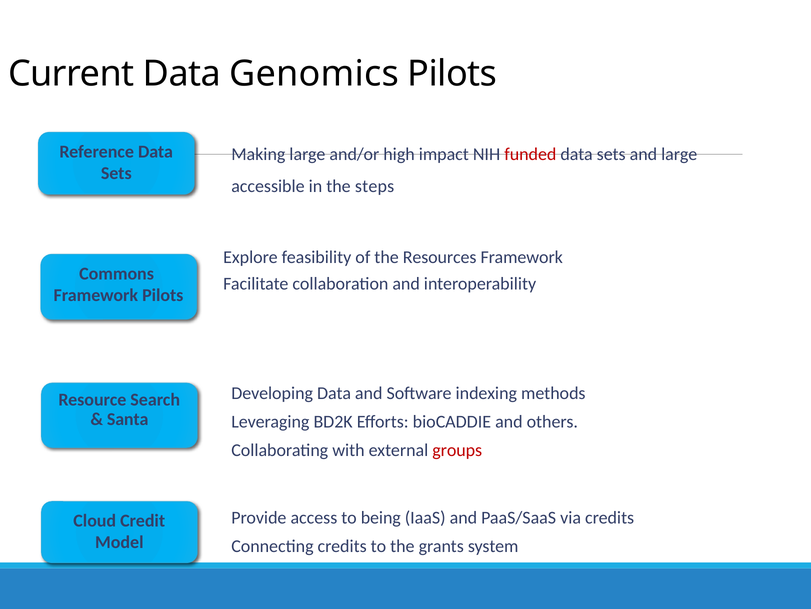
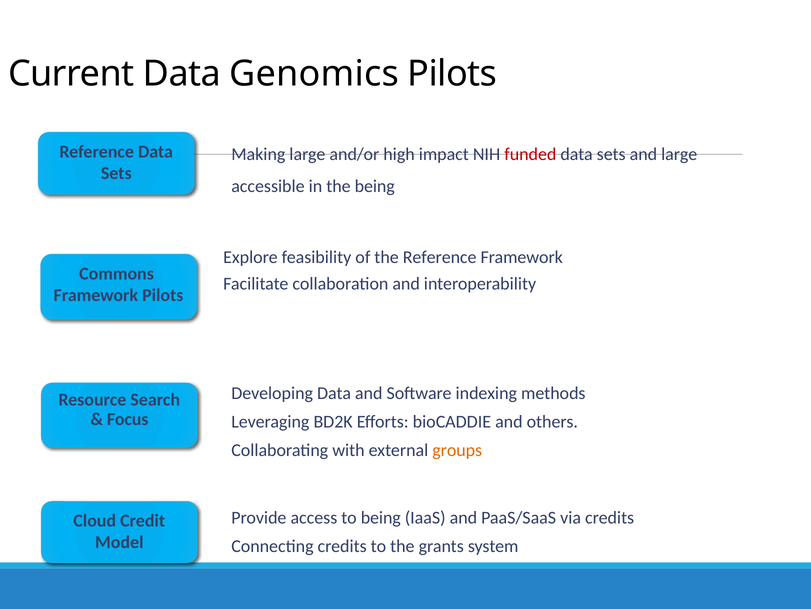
the steps: steps -> being
the Resources: Resources -> Reference
Santa: Santa -> Focus
groups colour: red -> orange
